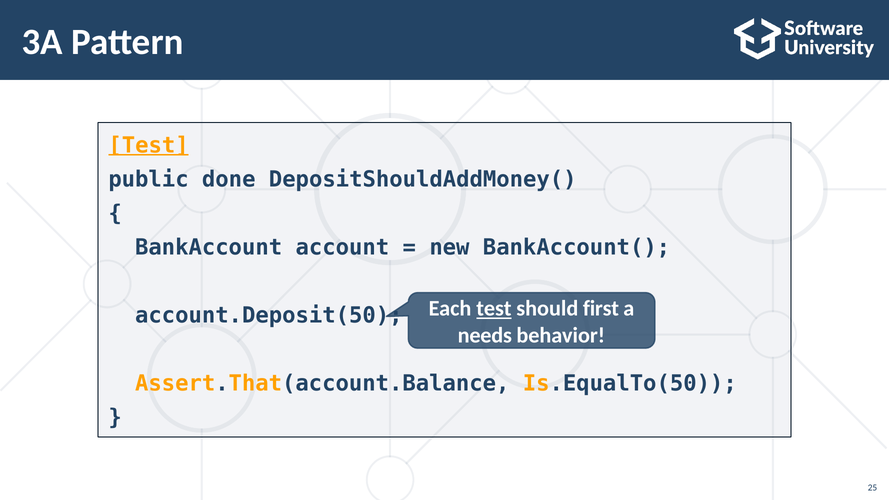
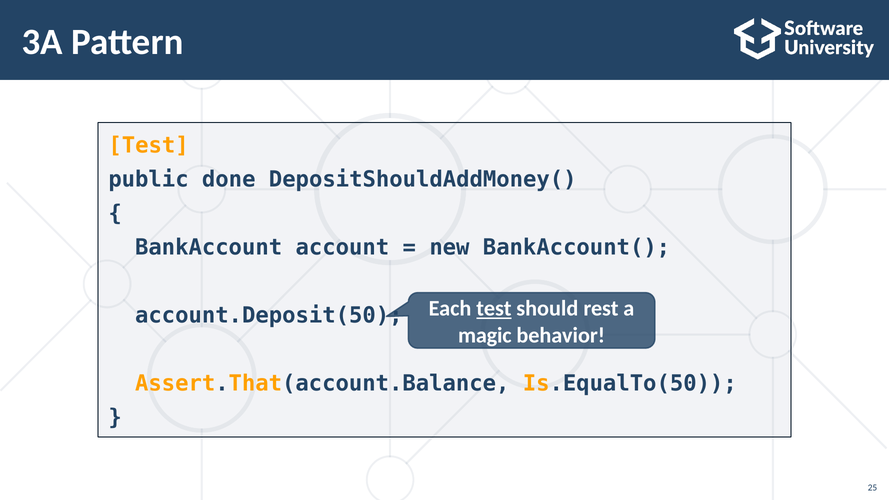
Test at (149, 145) underline: present -> none
first: first -> rest
needs: needs -> magic
